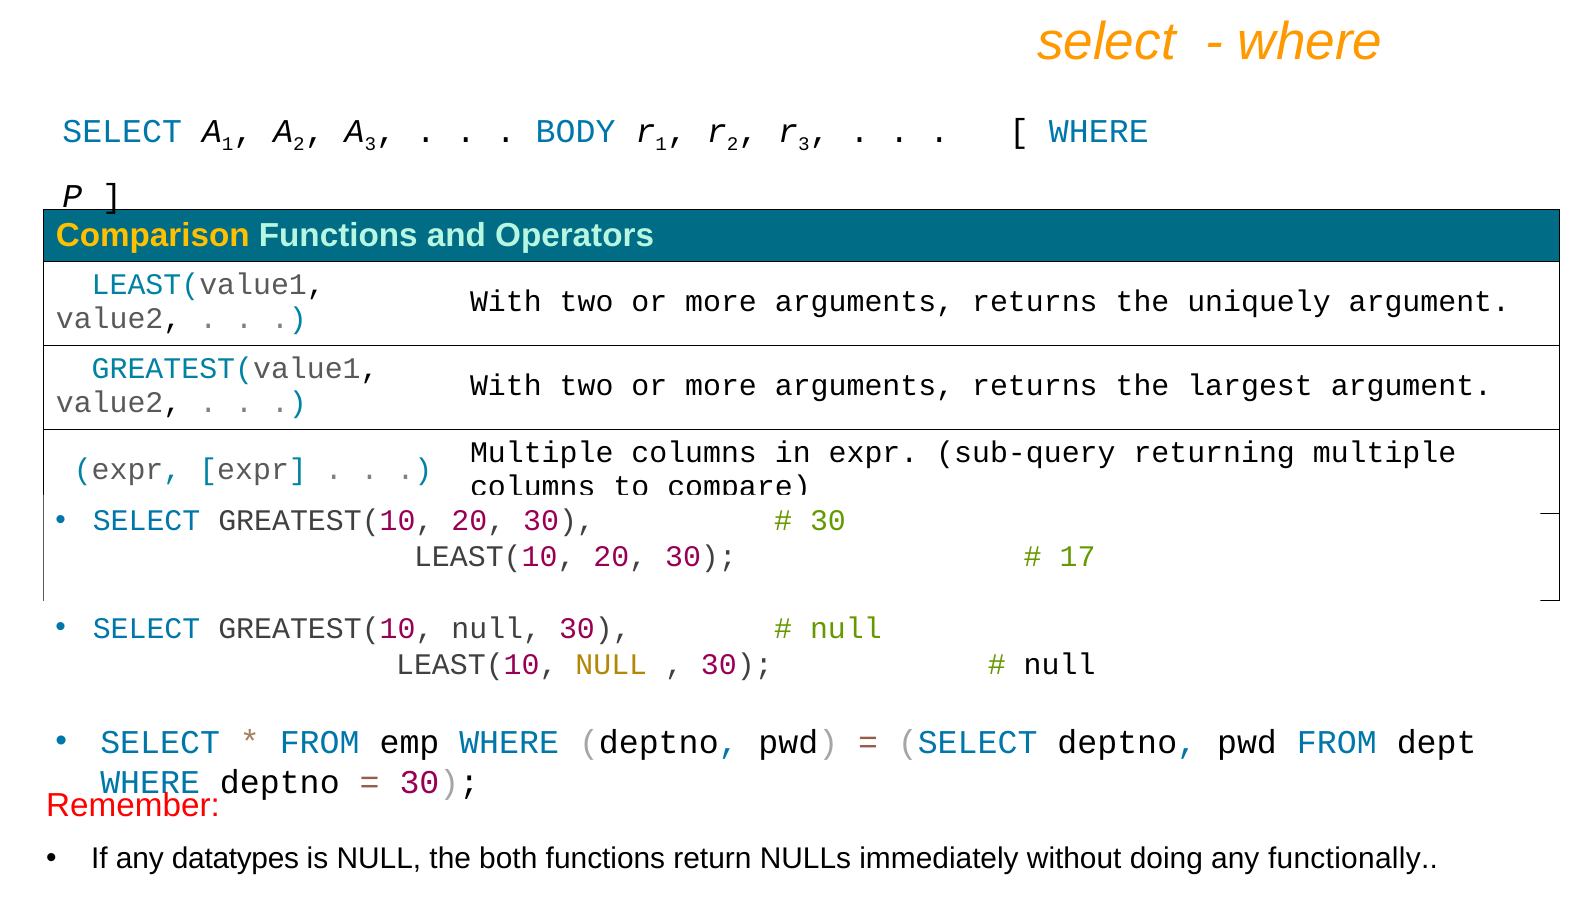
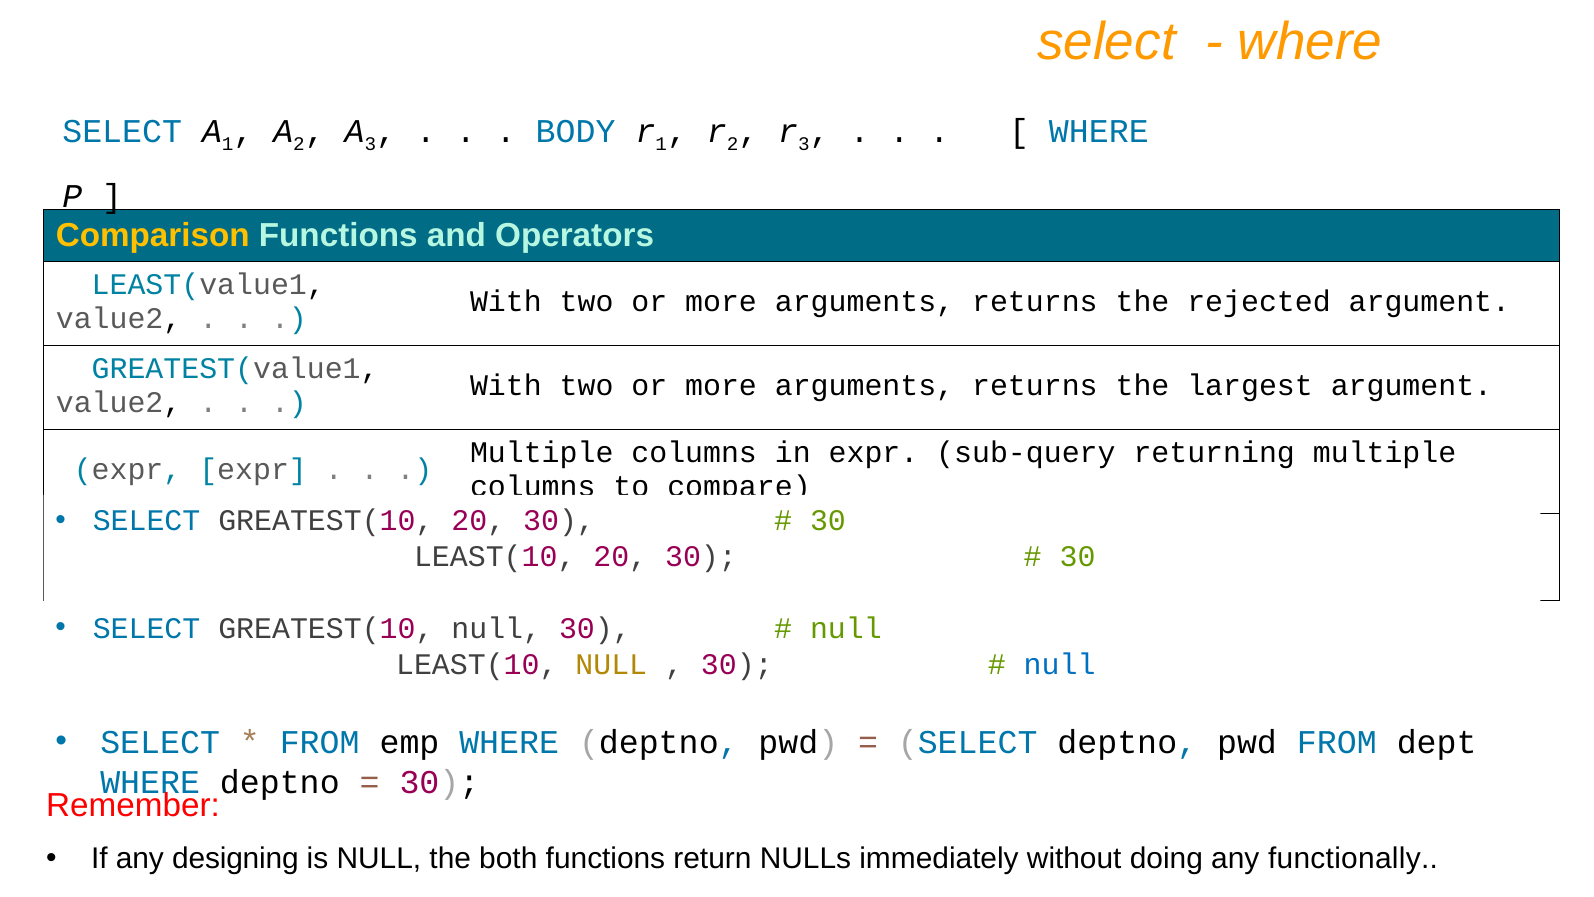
uniquely: uniquely -> rejected
17 at (1078, 557): 17 -> 30
null at (1060, 664) colour: black -> blue
datatypes: datatypes -> designing
